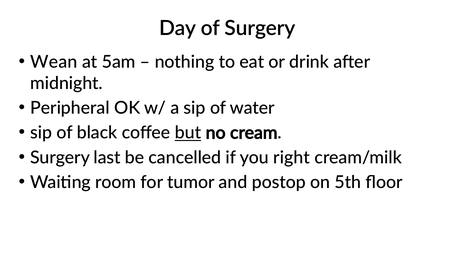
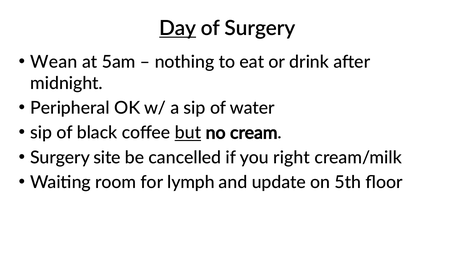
Day underline: none -> present
last: last -> site
tumor: tumor -> lymph
postop: postop -> update
